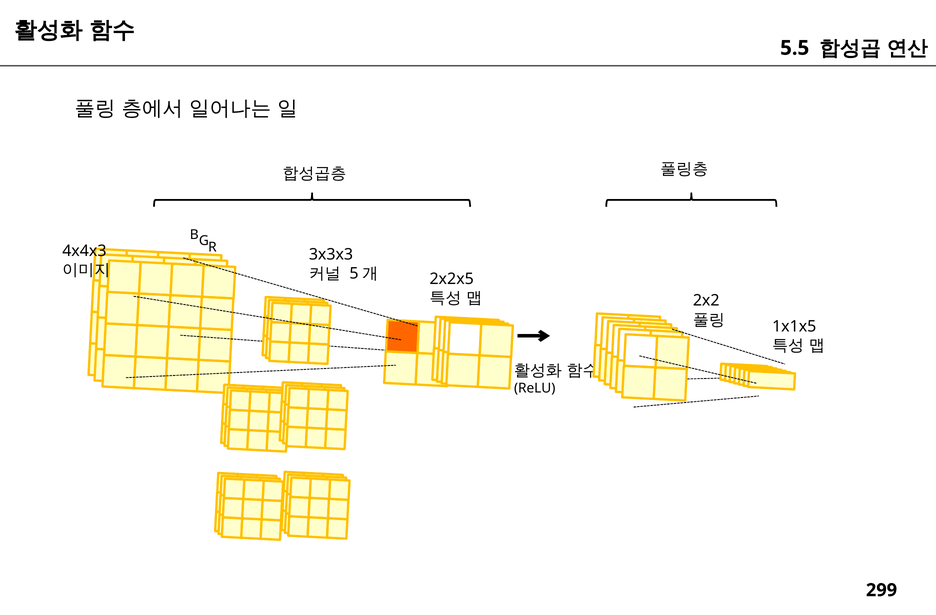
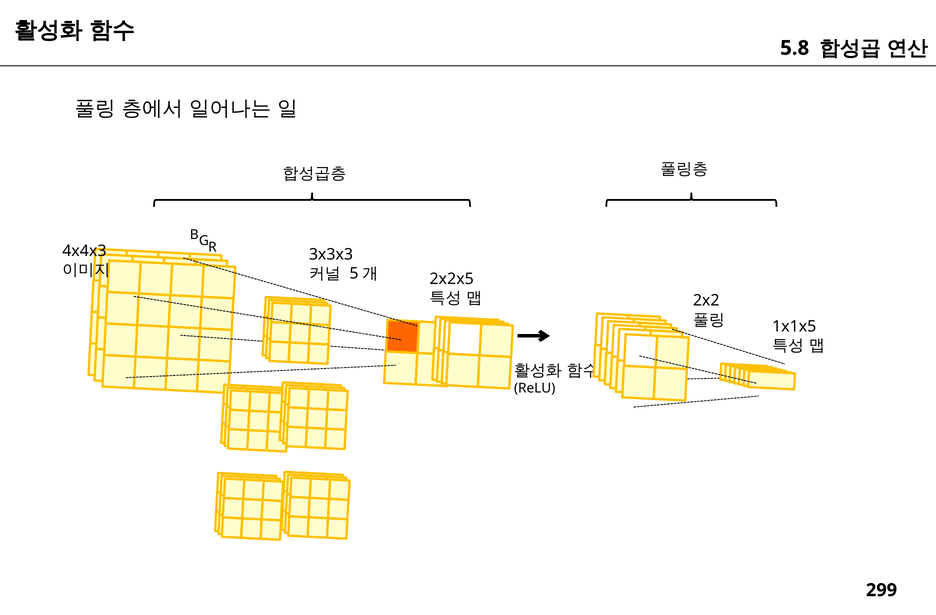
5.5: 5.5 -> 5.8
